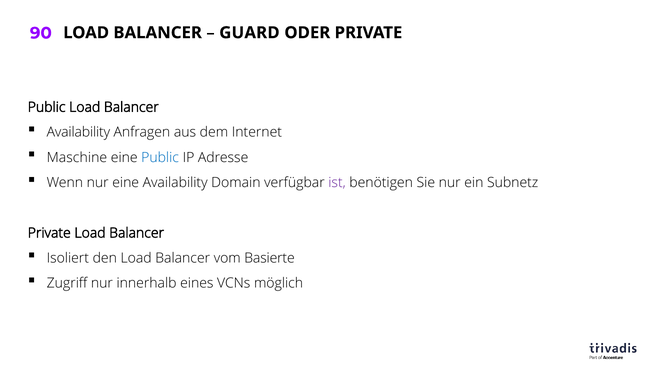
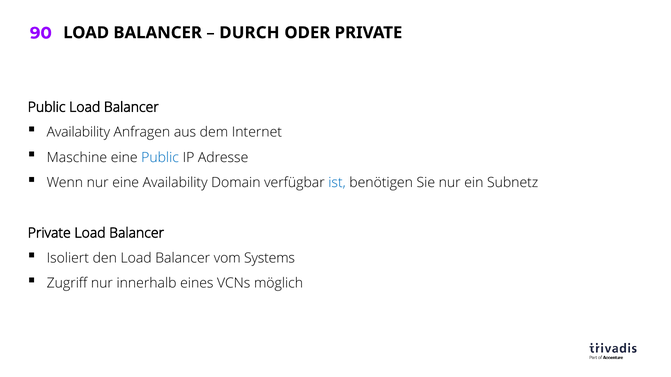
GUARD: GUARD -> DURCH
ist colour: purple -> blue
Basierte: Basierte -> Systems
